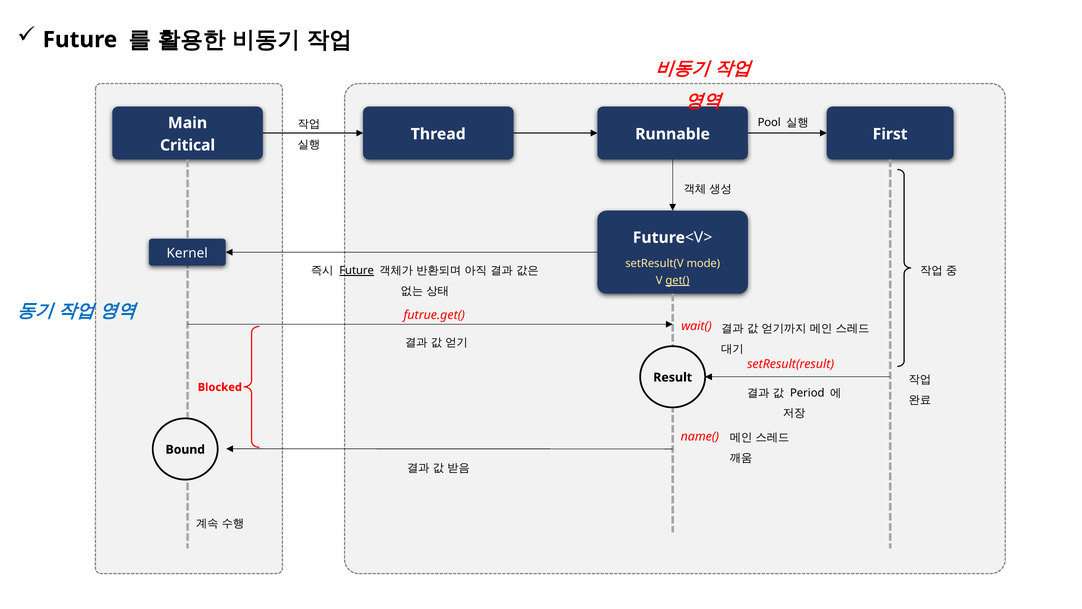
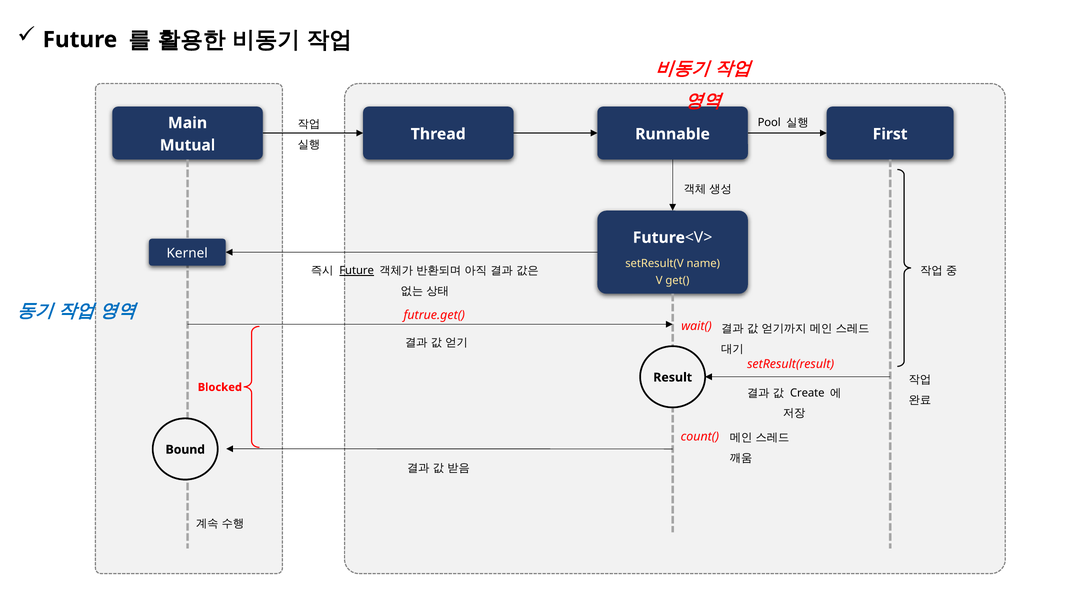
Critical: Critical -> Mutual
mode: mode -> name
get( underline: present -> none
Period: Period -> Create
name(: name( -> count(
